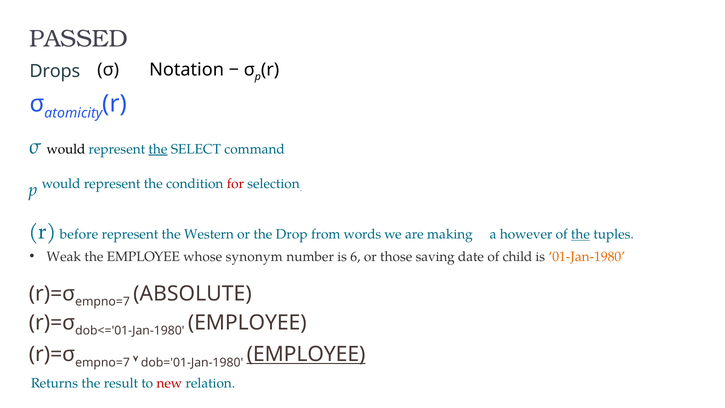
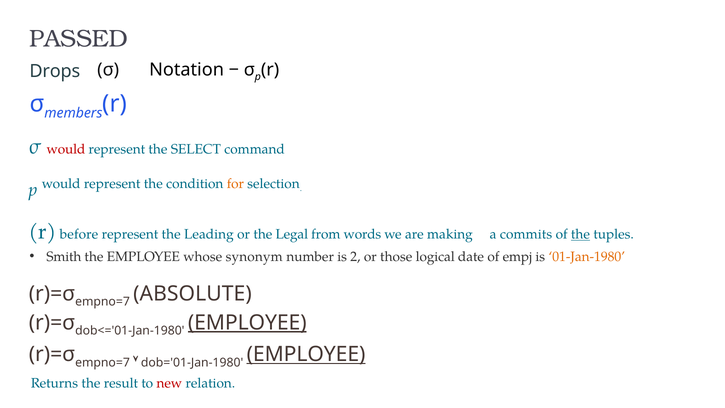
atomicity: atomicity -> members
would at (66, 149) colour: black -> red
the at (158, 149) underline: present -> none
for colour: red -> orange
Western: Western -> Leading
Drop: Drop -> Legal
however: however -> commits
Weak: Weak -> Smith
6: 6 -> 2
saving: saving -> logical
child: child -> empj
EMPLOYEE at (247, 322) underline: none -> present
